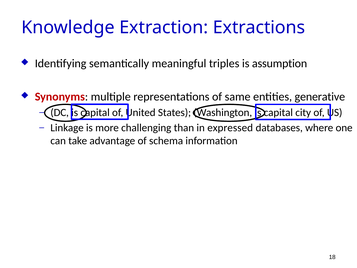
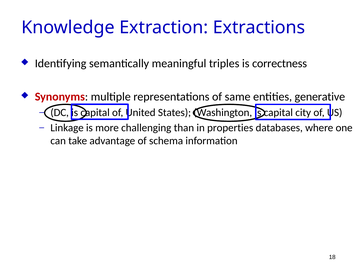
assumption: assumption -> correctness
expressed: expressed -> properties
